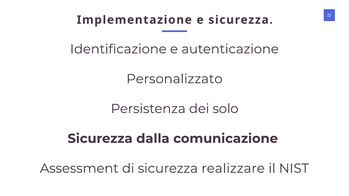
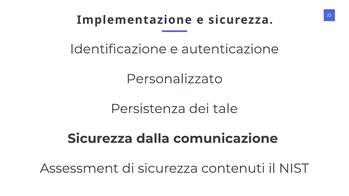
solo: solo -> tale
realizzare: realizzare -> contenuti
